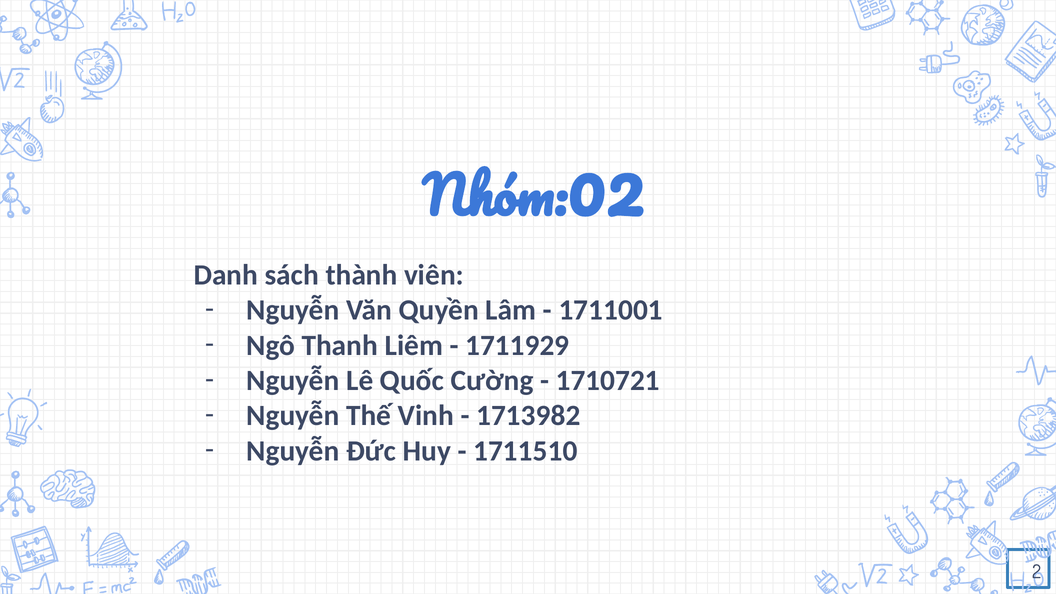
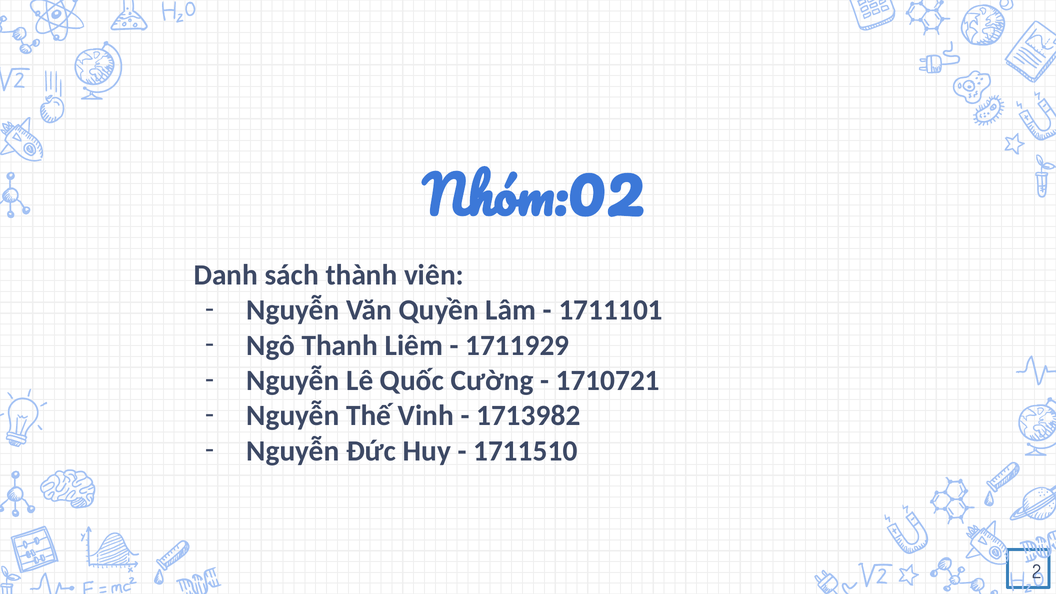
1711001: 1711001 -> 1711101
